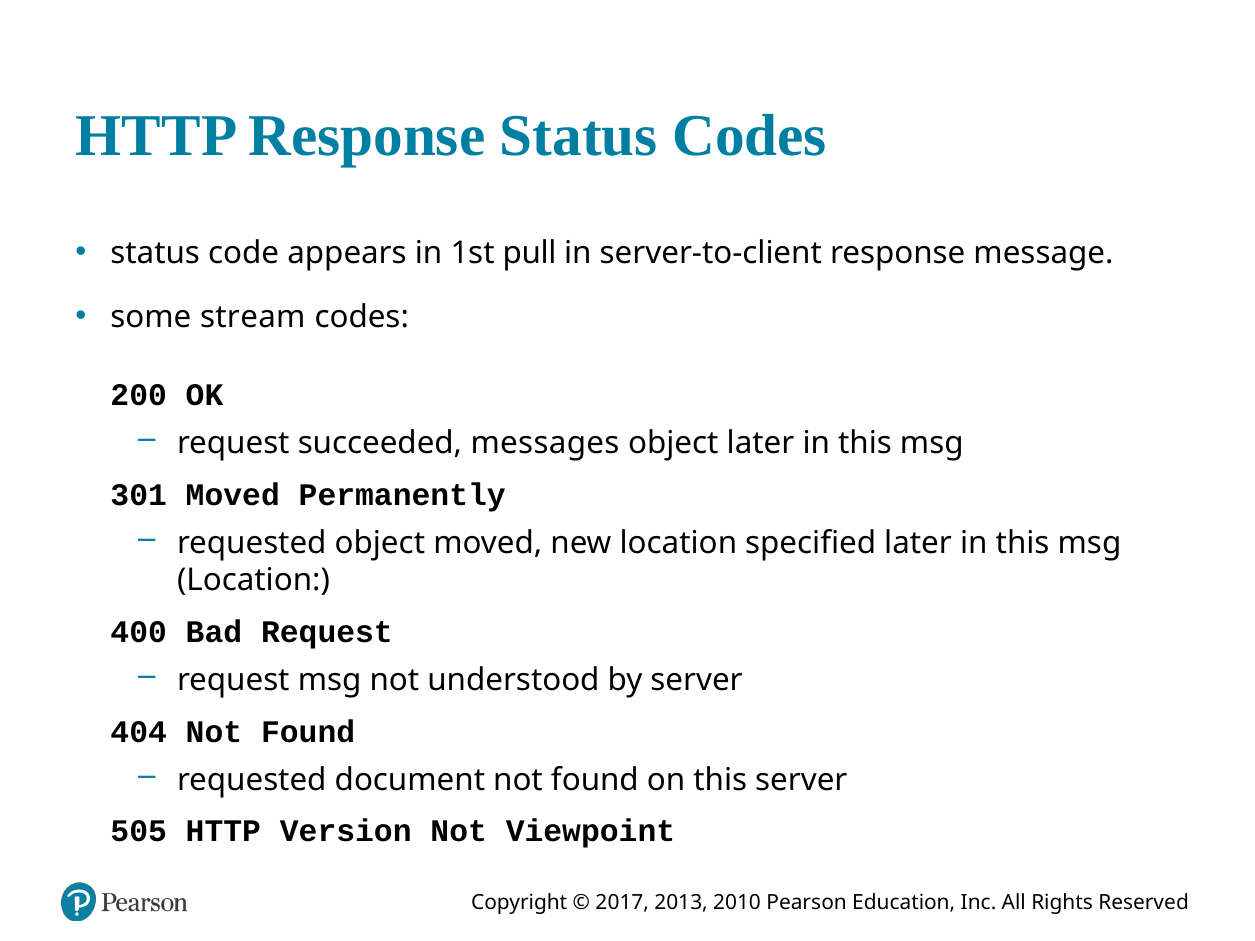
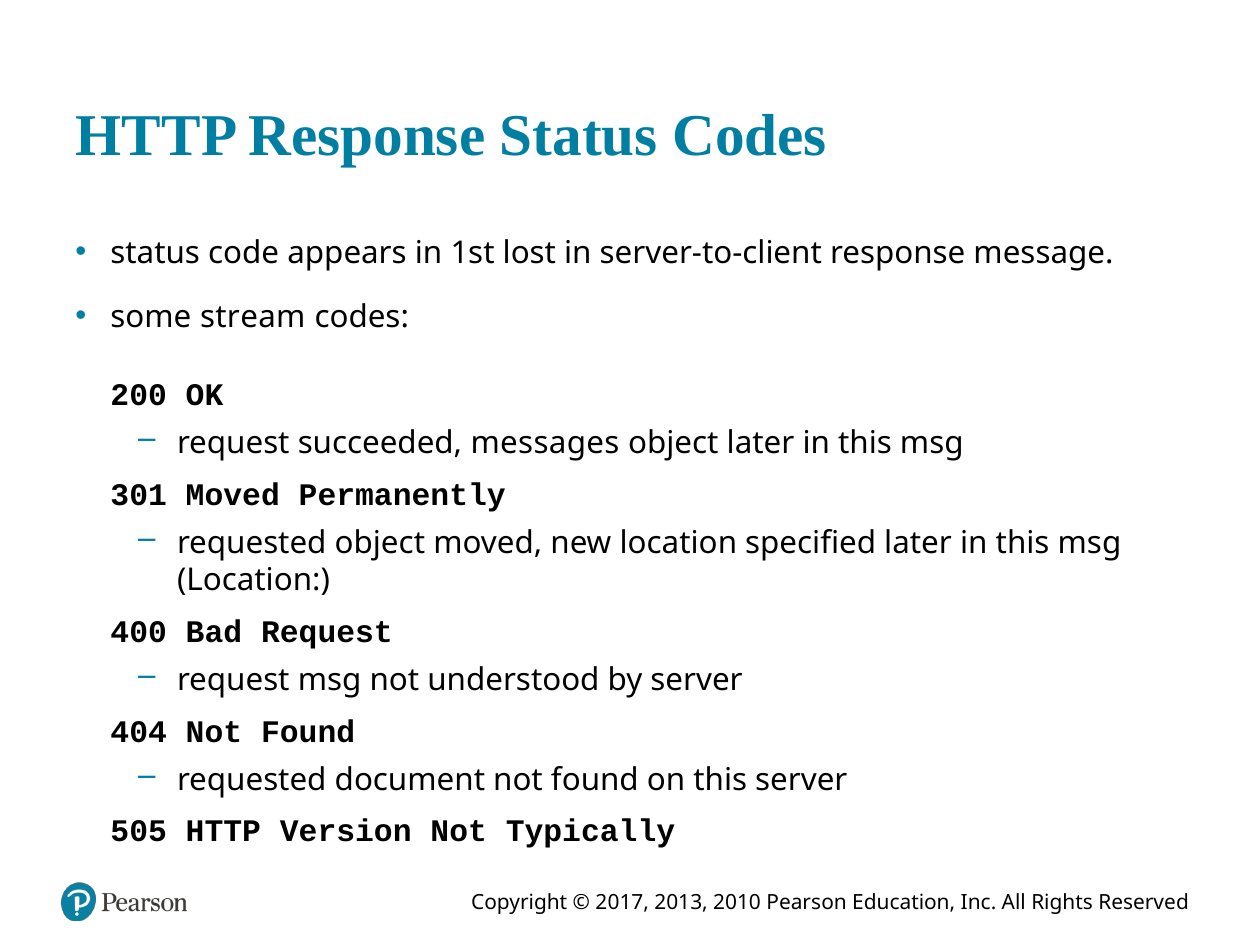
pull: pull -> lost
Viewpoint: Viewpoint -> Typically
